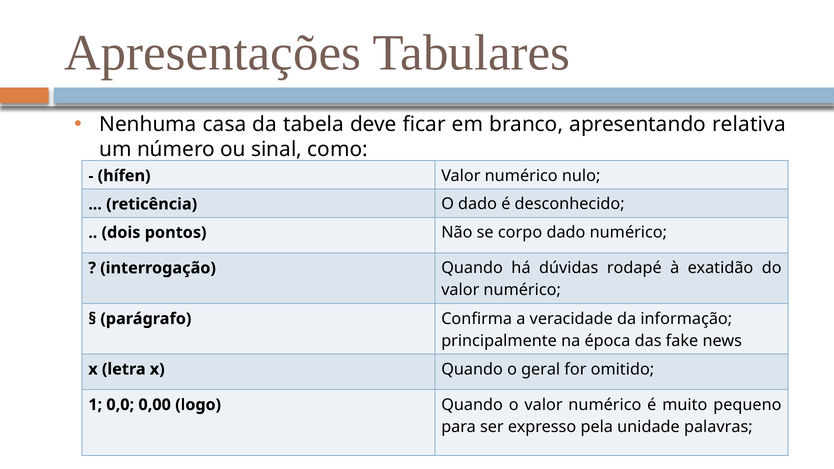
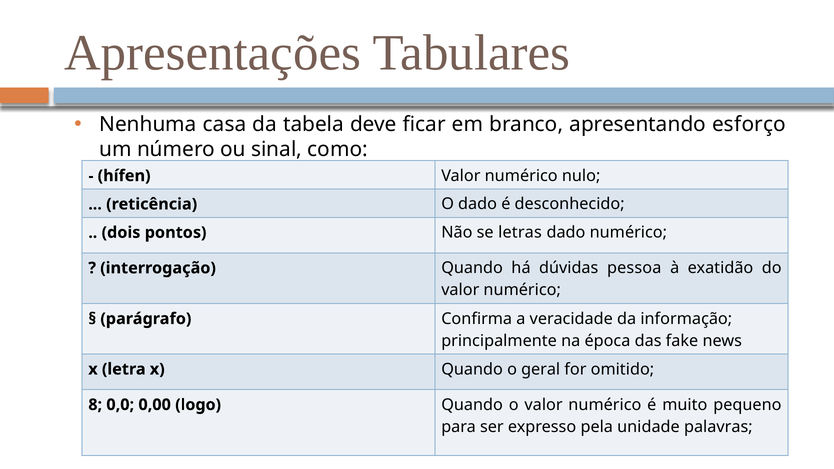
relativa: relativa -> esforço
corpo: corpo -> letras
rodapé: rodapé -> pessoa
1: 1 -> 8
